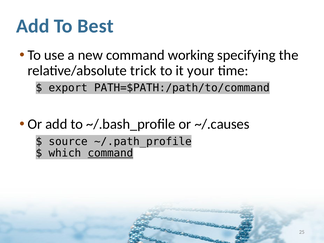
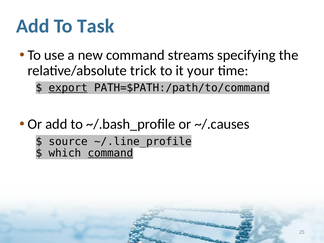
Best: Best -> Task
working: working -> streams
export underline: none -> present
~/.path_profile: ~/.path_profile -> ~/.line_profile
